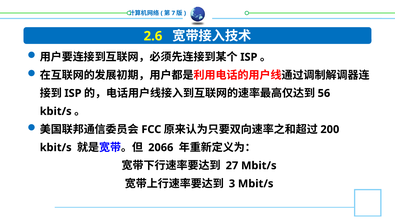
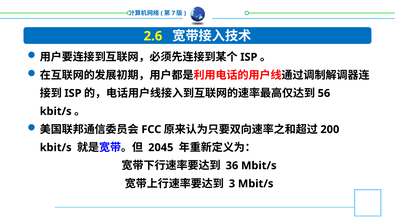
2066: 2066 -> 2045
27: 27 -> 36
